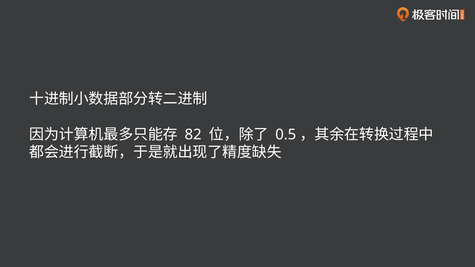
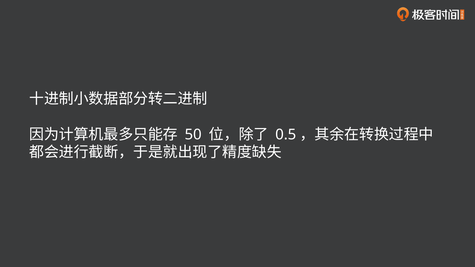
82: 82 -> 50
